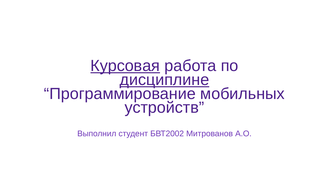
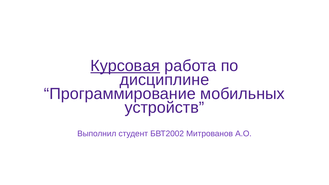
дисциплине underline: present -> none
